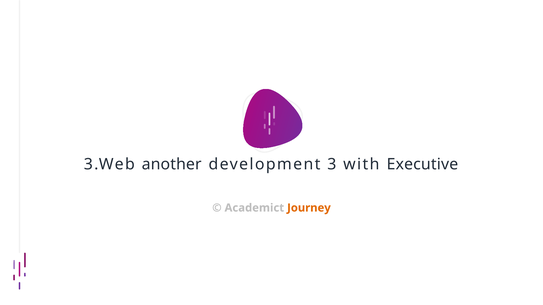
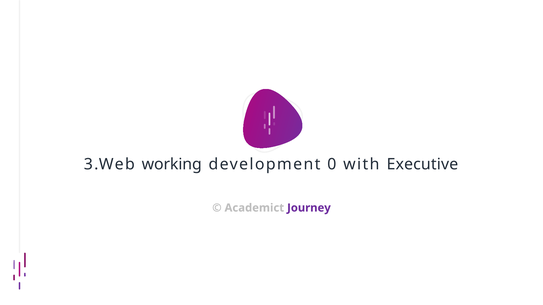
another: another -> working
3: 3 -> 0
Journey colour: orange -> purple
